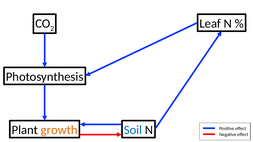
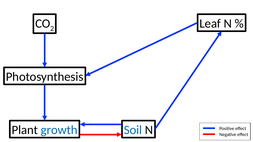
growth colour: orange -> blue
